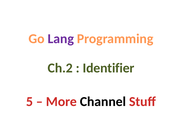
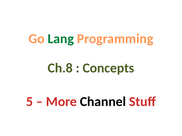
Lang colour: purple -> green
Ch.2: Ch.2 -> Ch.8
Identifier: Identifier -> Concepts
